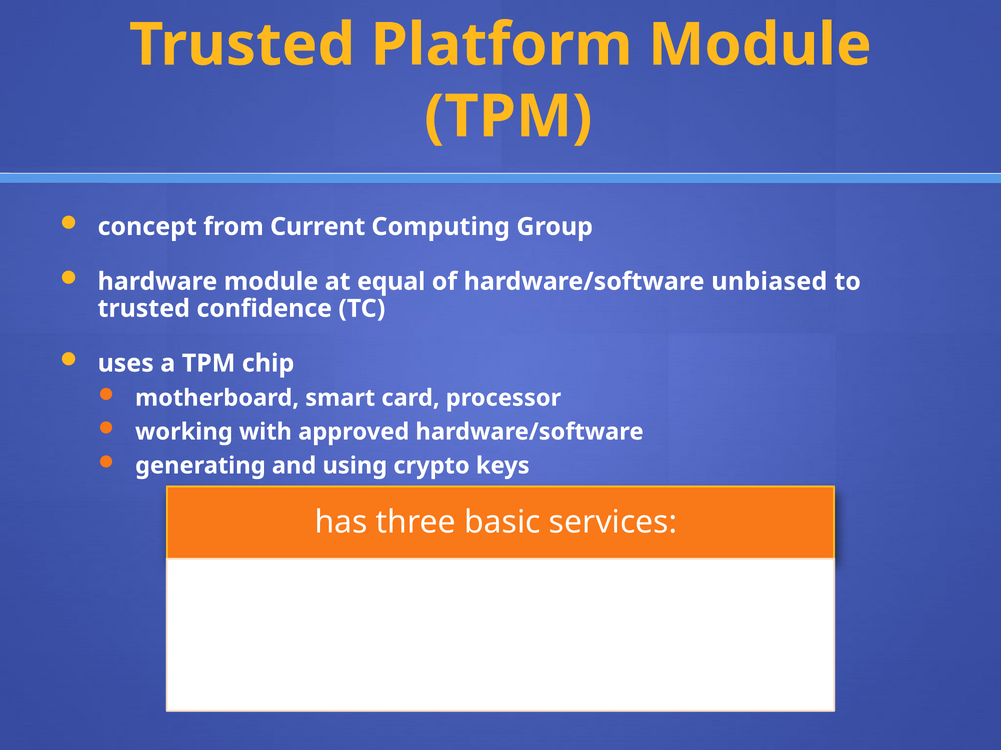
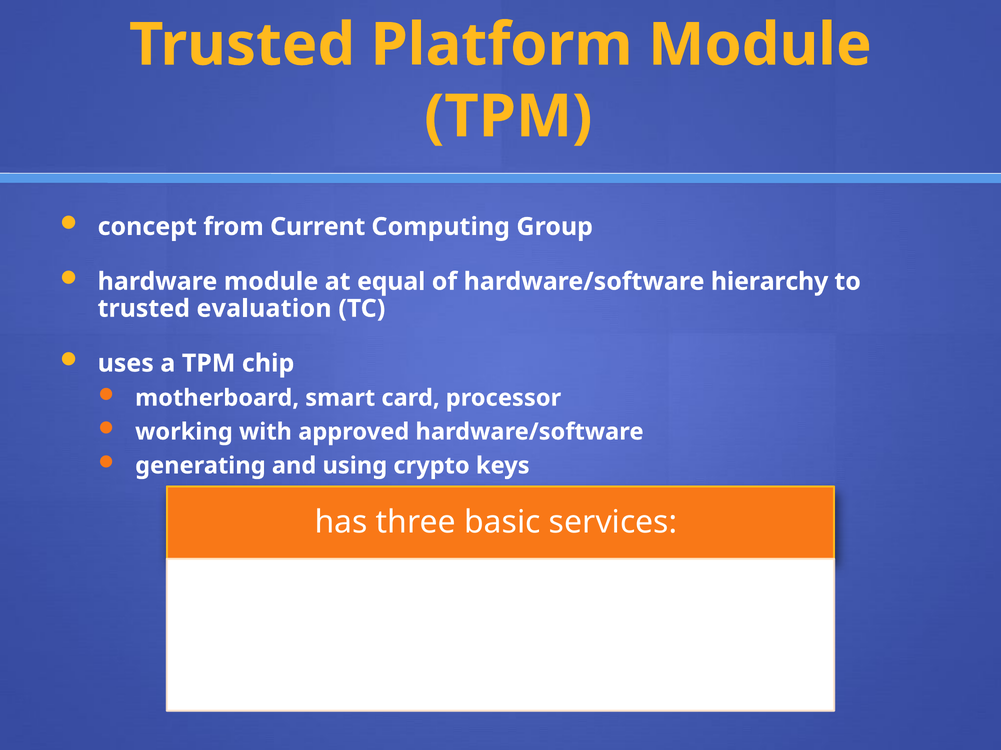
unbiased: unbiased -> hierarchy
confidence: confidence -> evaluation
